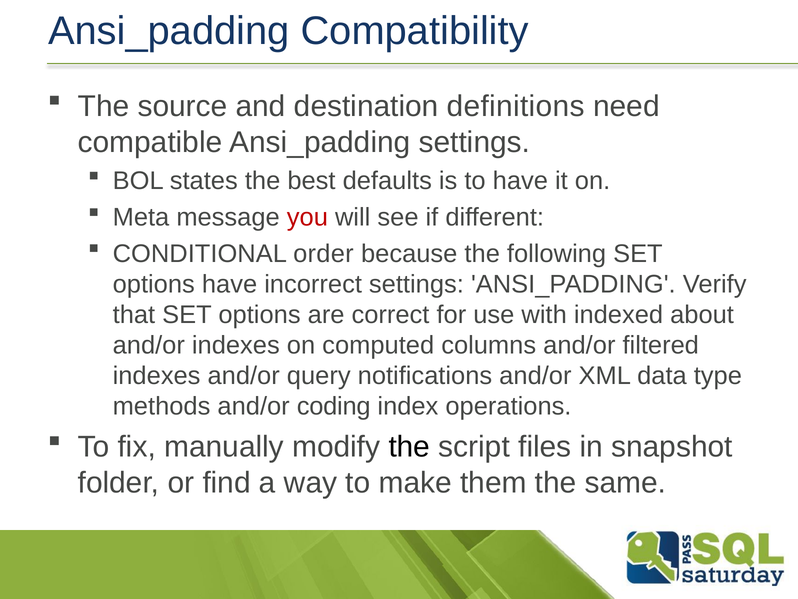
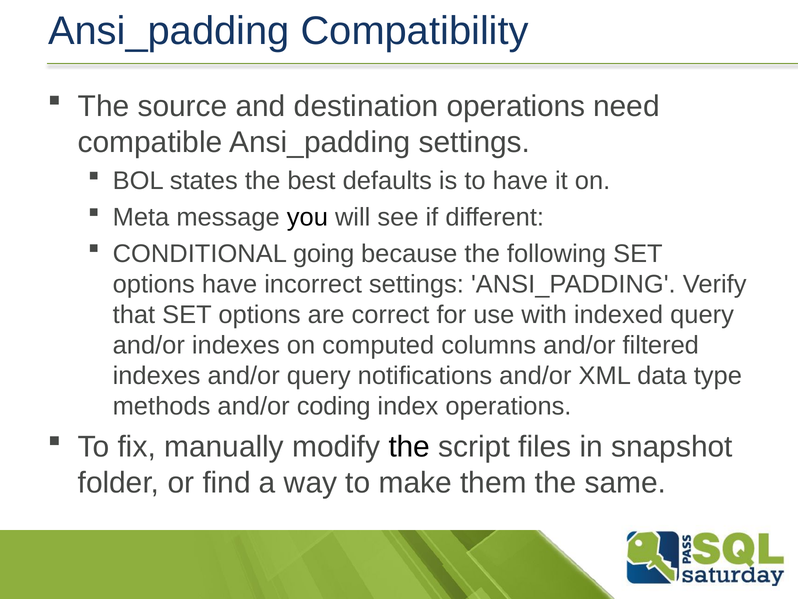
destination definitions: definitions -> operations
you colour: red -> black
order: order -> going
indexed about: about -> query
